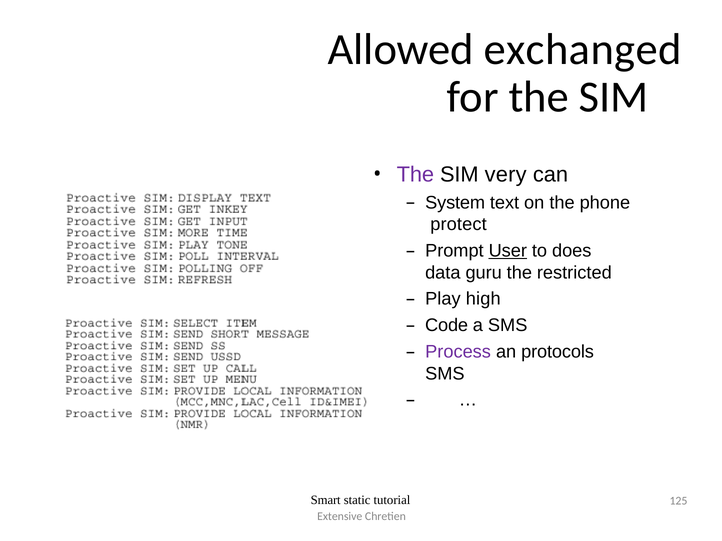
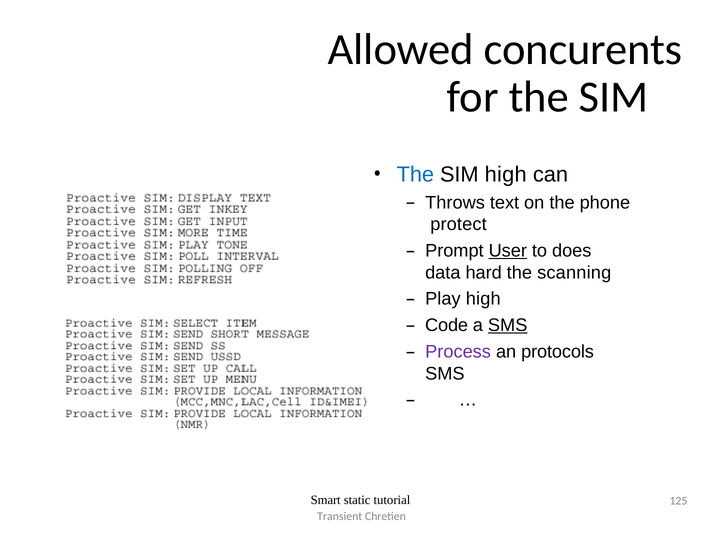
exchanged: exchanged -> concurents
The at (415, 174) colour: purple -> blue
SIM very: very -> high
System: System -> Throws
guru: guru -> hard
restricted: restricted -> scanning
SMS at (508, 325) underline: none -> present
Extensive: Extensive -> Transient
